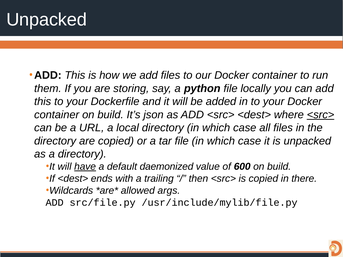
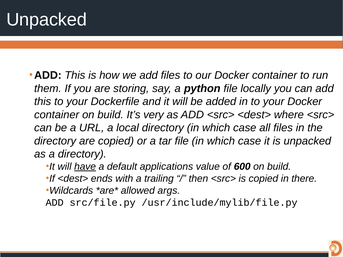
json: json -> very
<src> at (321, 115) underline: present -> none
daemonized: daemonized -> applications
